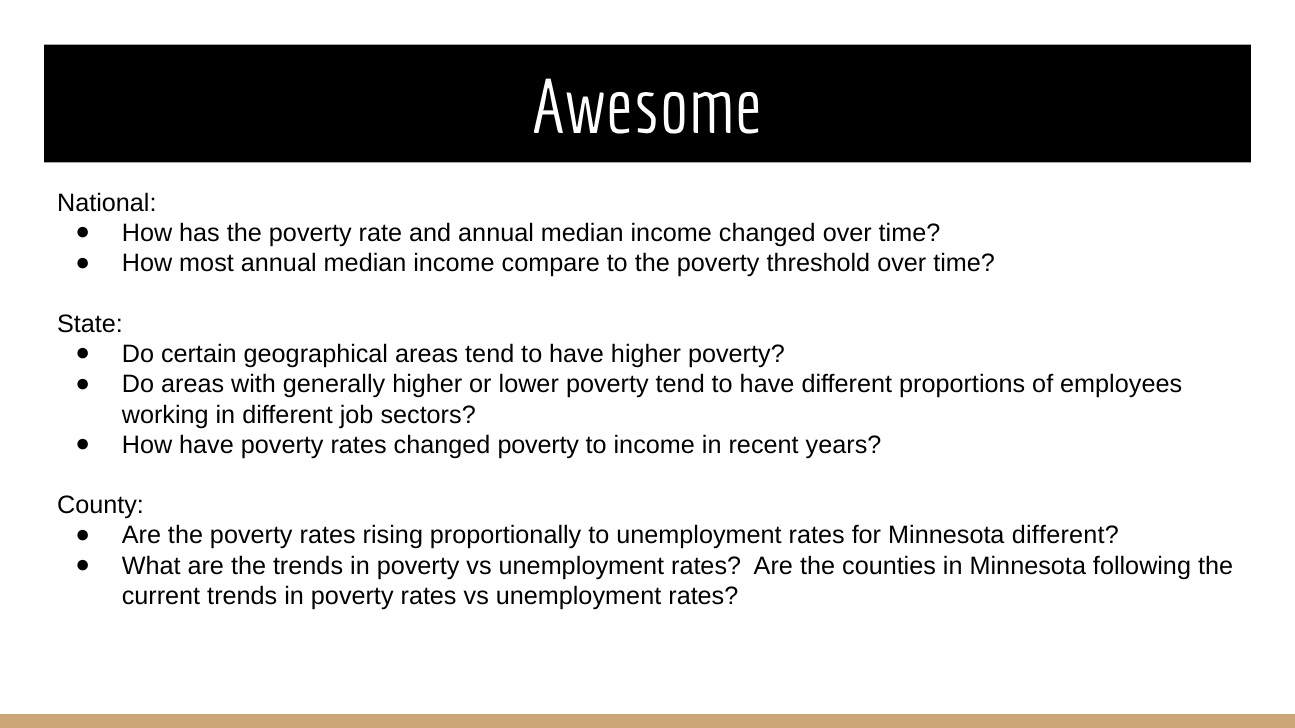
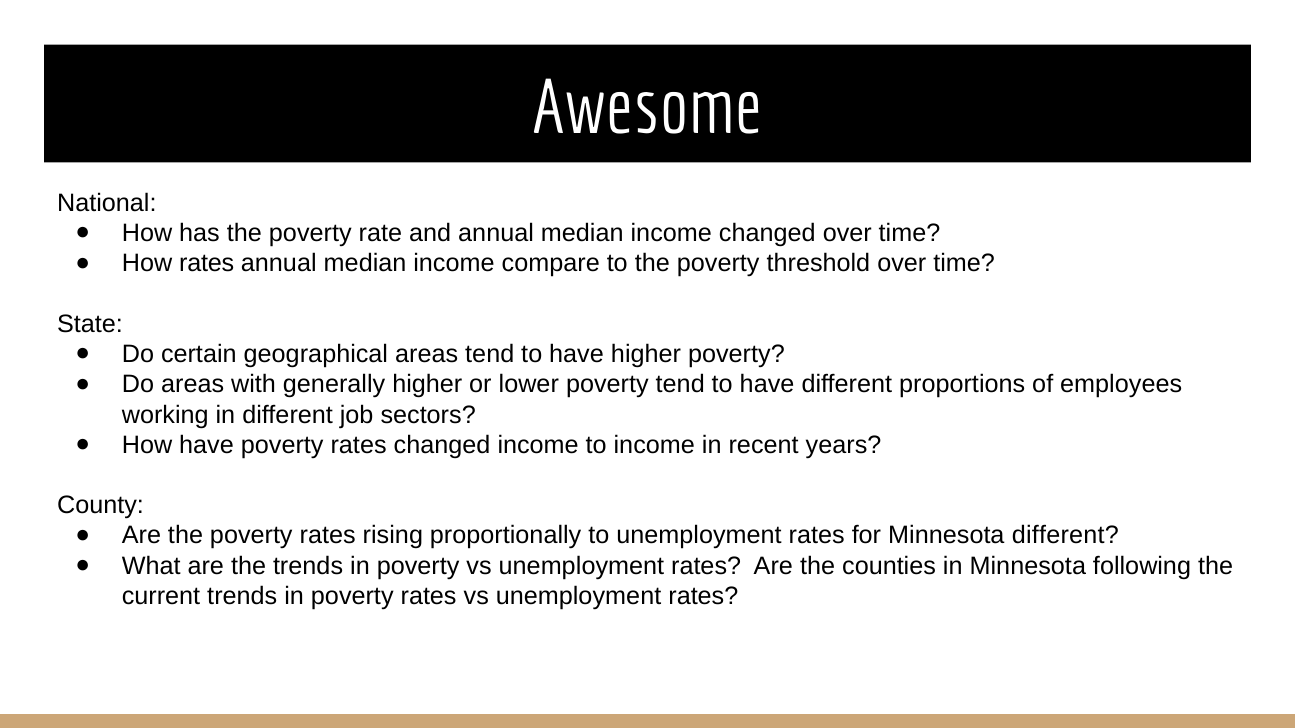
How most: most -> rates
changed poverty: poverty -> income
